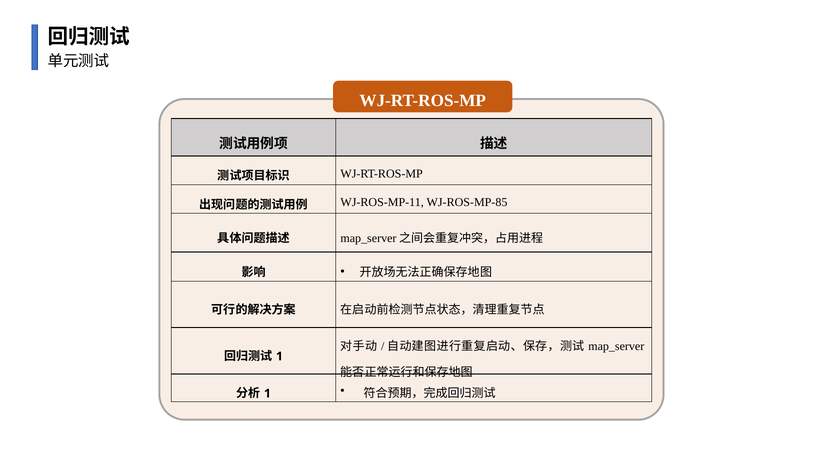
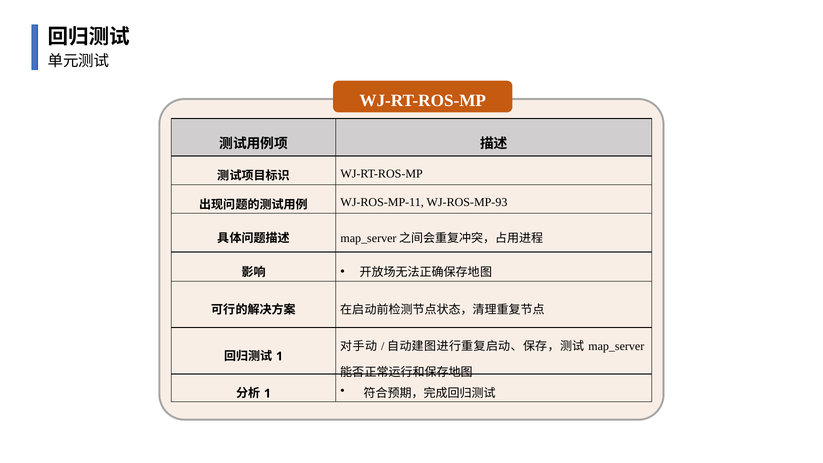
WJ-ROS-MP-85: WJ-ROS-MP-85 -> WJ-ROS-MP-93
